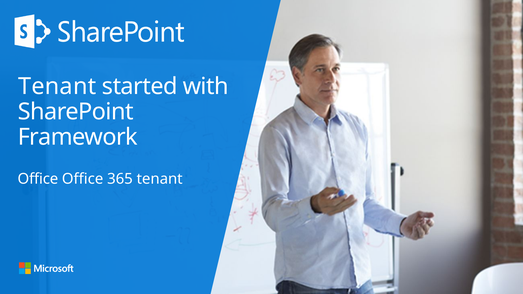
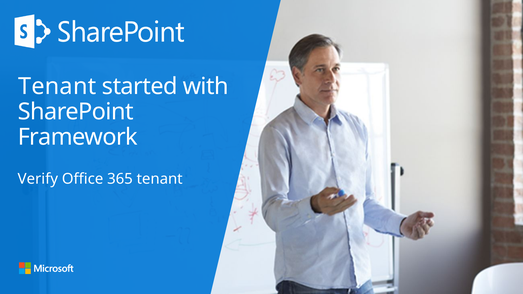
Office at (38, 179): Office -> Verify
